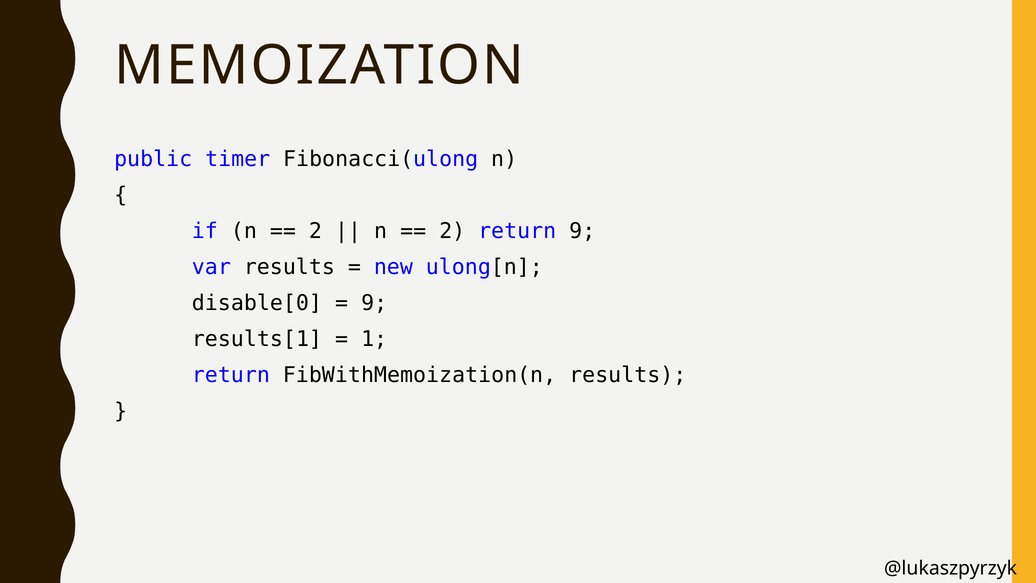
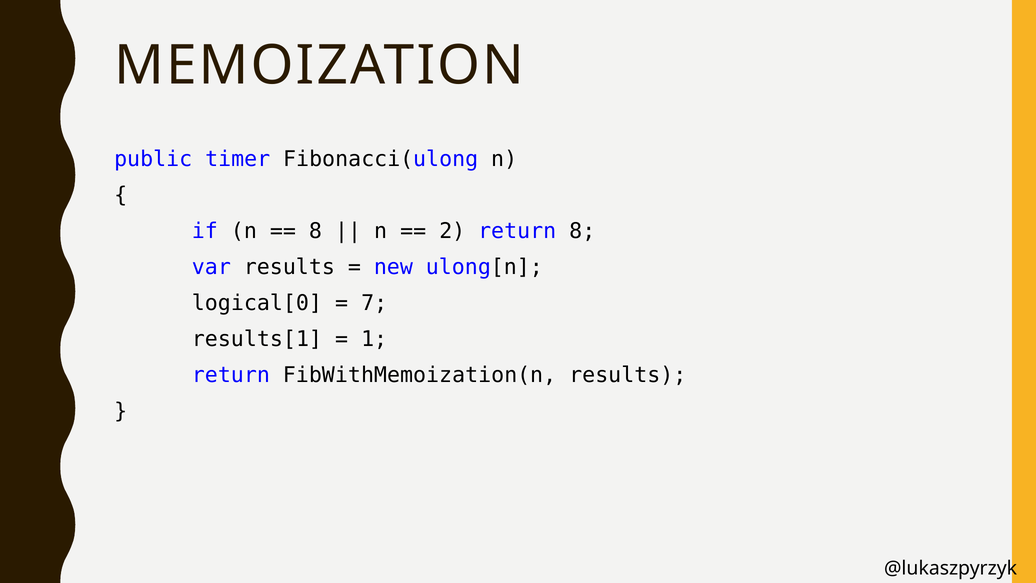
2 at (315, 231): 2 -> 8
return 9: 9 -> 8
disable[0: disable[0 -> logical[0
9 at (374, 303): 9 -> 7
